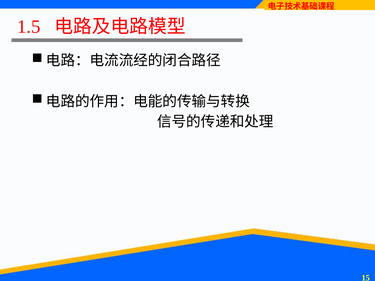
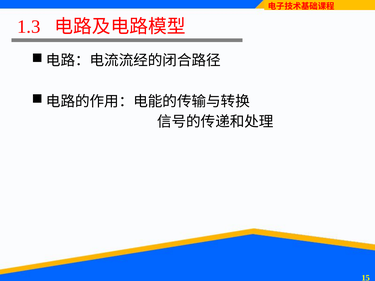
1.5: 1.5 -> 1.3
